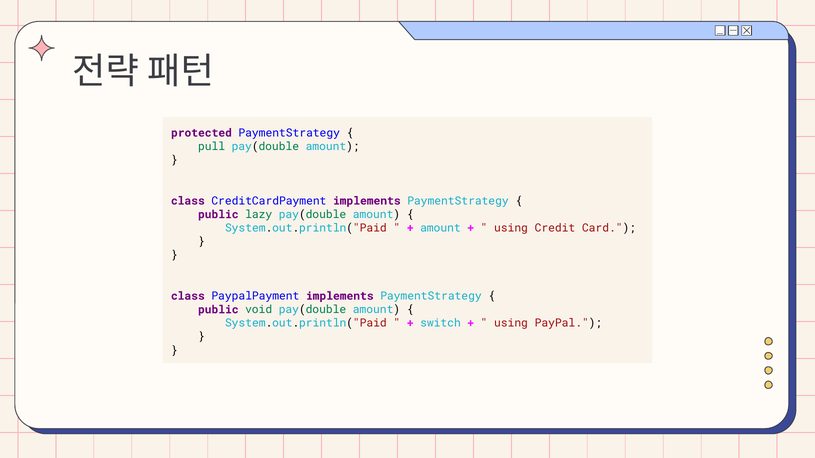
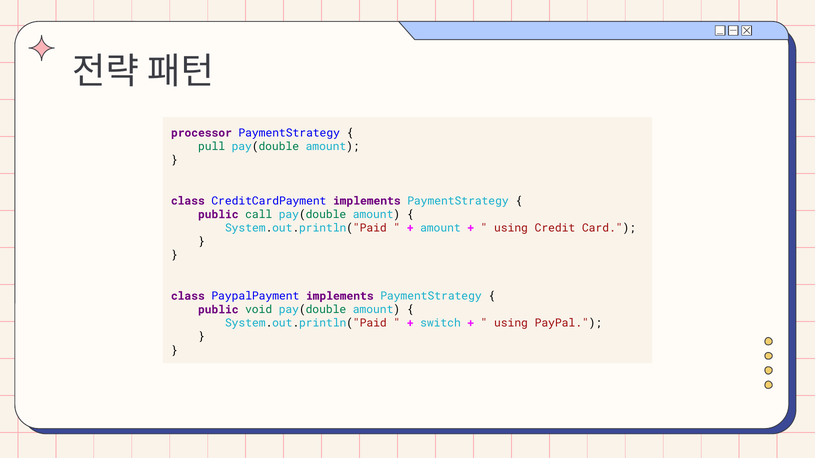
protected: protected -> processor
lazy: lazy -> call
